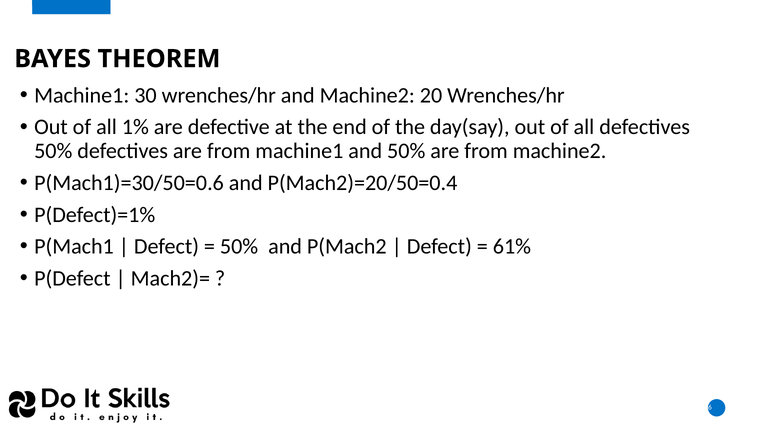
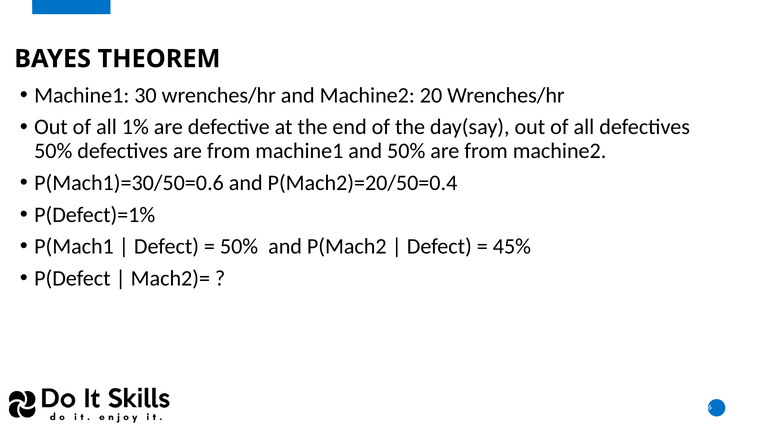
61%: 61% -> 45%
